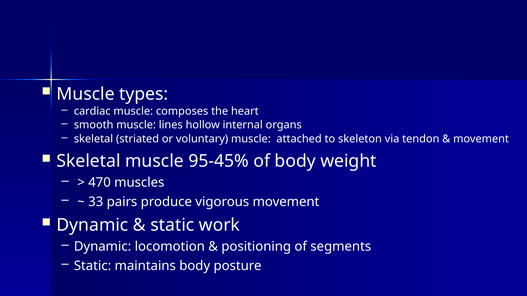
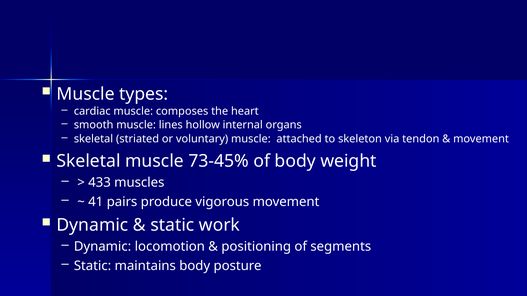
95-45%: 95-45% -> 73-45%
470: 470 -> 433
33: 33 -> 41
